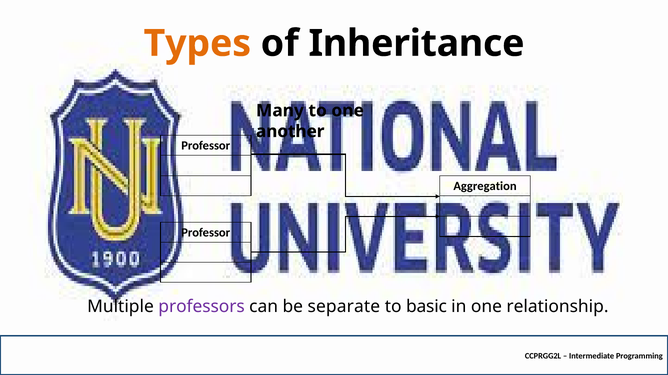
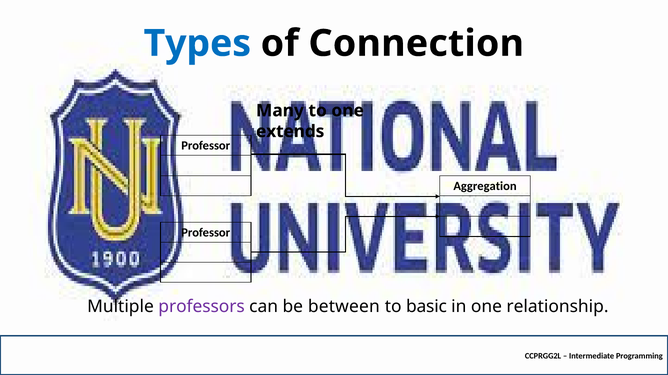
Types colour: orange -> blue
Inheritance: Inheritance -> Connection
another: another -> extends
separate: separate -> between
